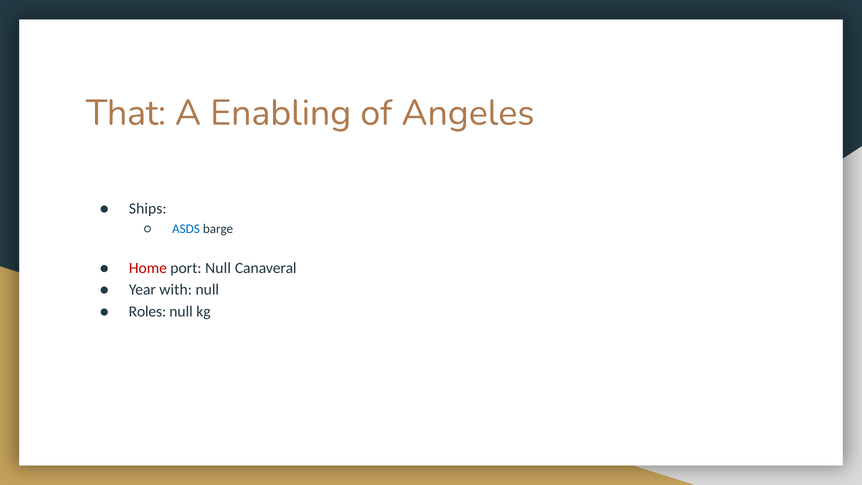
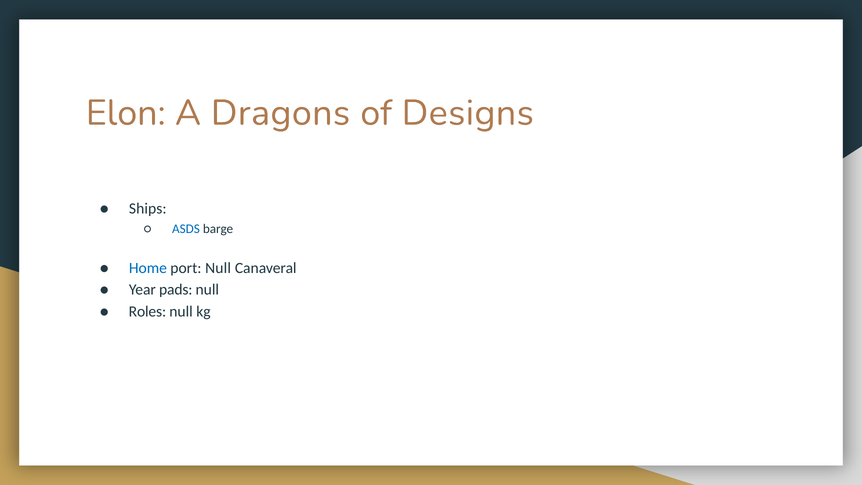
That: That -> Elon
Enabling: Enabling -> Dragons
Angeles: Angeles -> Designs
Home colour: red -> blue
with: with -> pads
